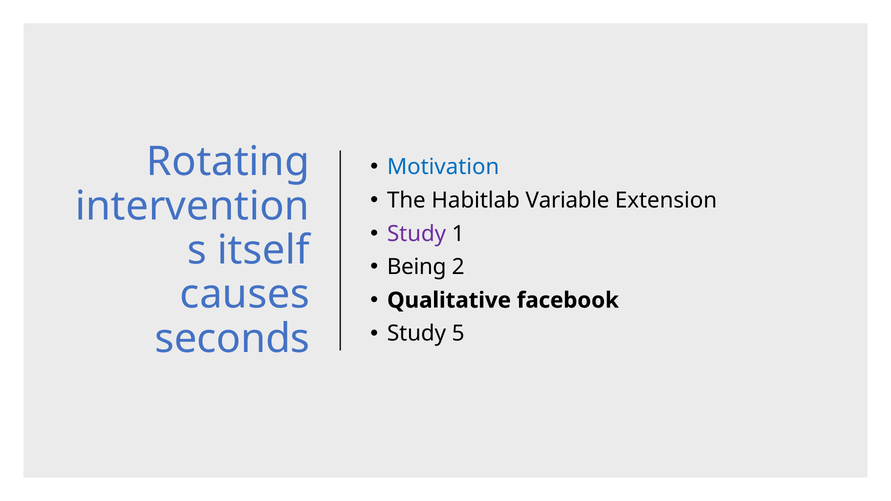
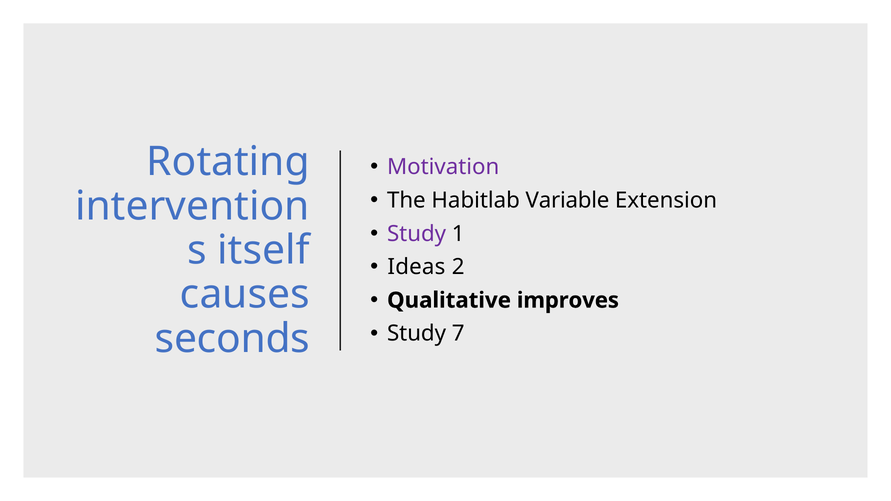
Motivation colour: blue -> purple
Being: Being -> Ideas
facebook: facebook -> improves
5: 5 -> 7
